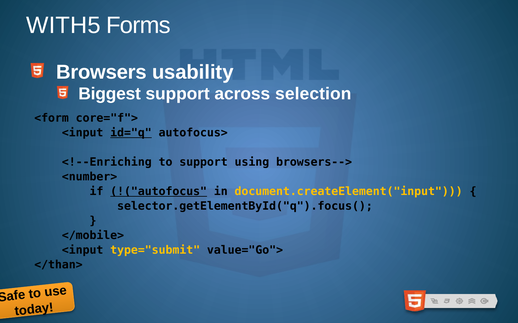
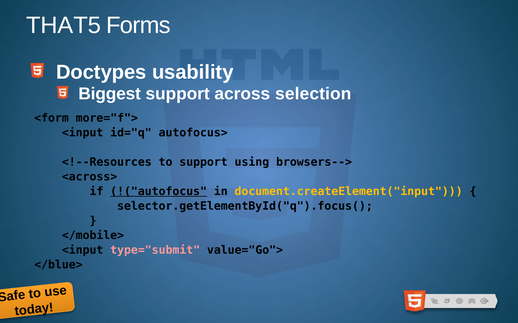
WITH5: WITH5 -> THAT5
Browsers: Browsers -> Doctypes
core="f">: core="f"> -> more="f">
id="q underline: present -> none
<!--Enriching: <!--Enriching -> <!--Resources
<number>: <number> -> <across>
type="submit colour: yellow -> pink
</than>: </than> -> </blue>
